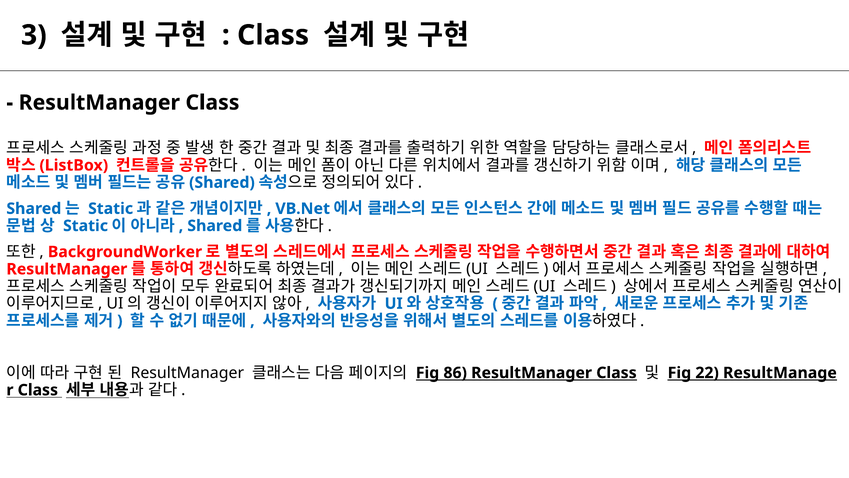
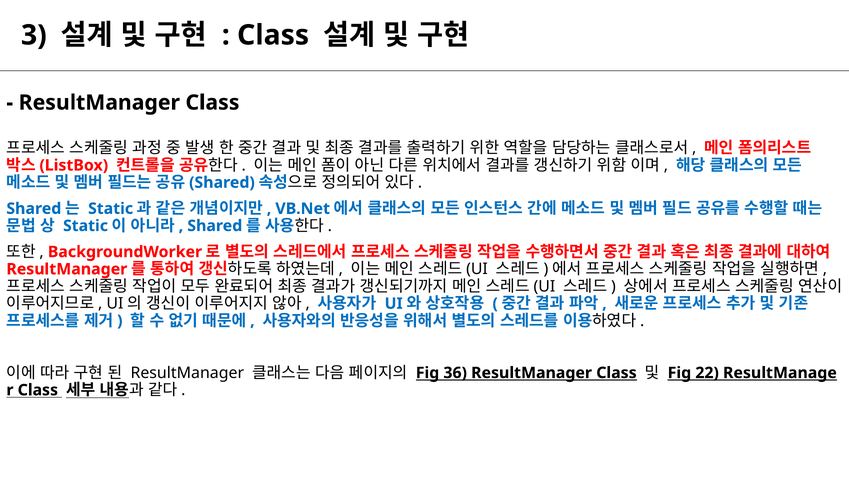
86: 86 -> 36
